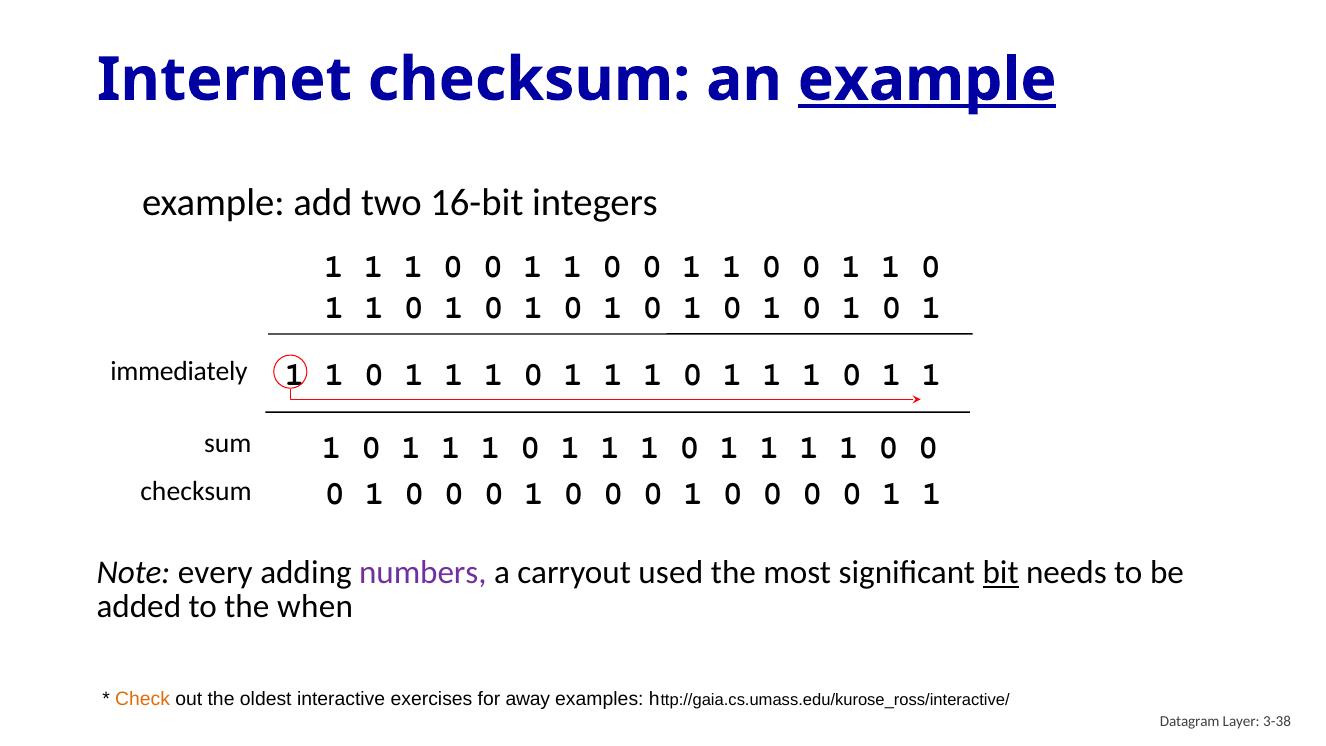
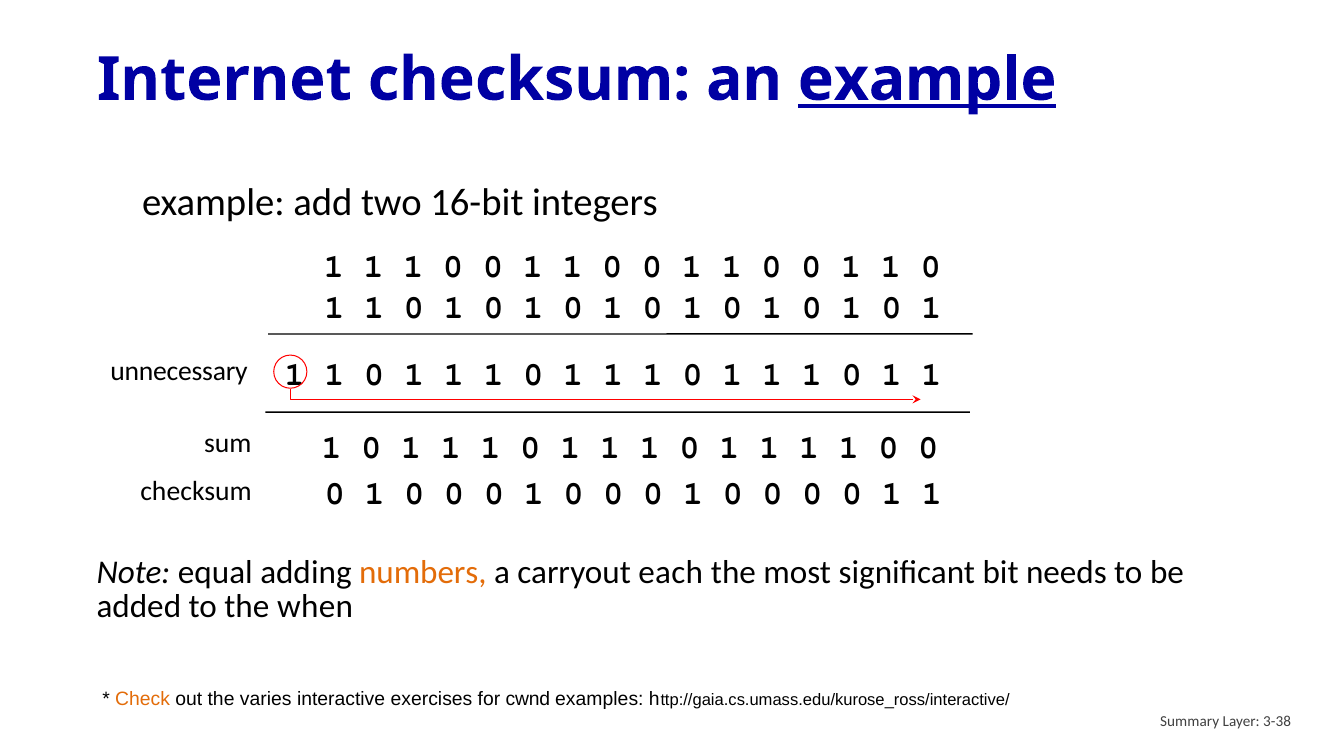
immediately: immediately -> unnecessary
every: every -> equal
numbers colour: purple -> orange
used: used -> each
bit underline: present -> none
oldest: oldest -> varies
away: away -> cwnd
Datagram: Datagram -> Summary
